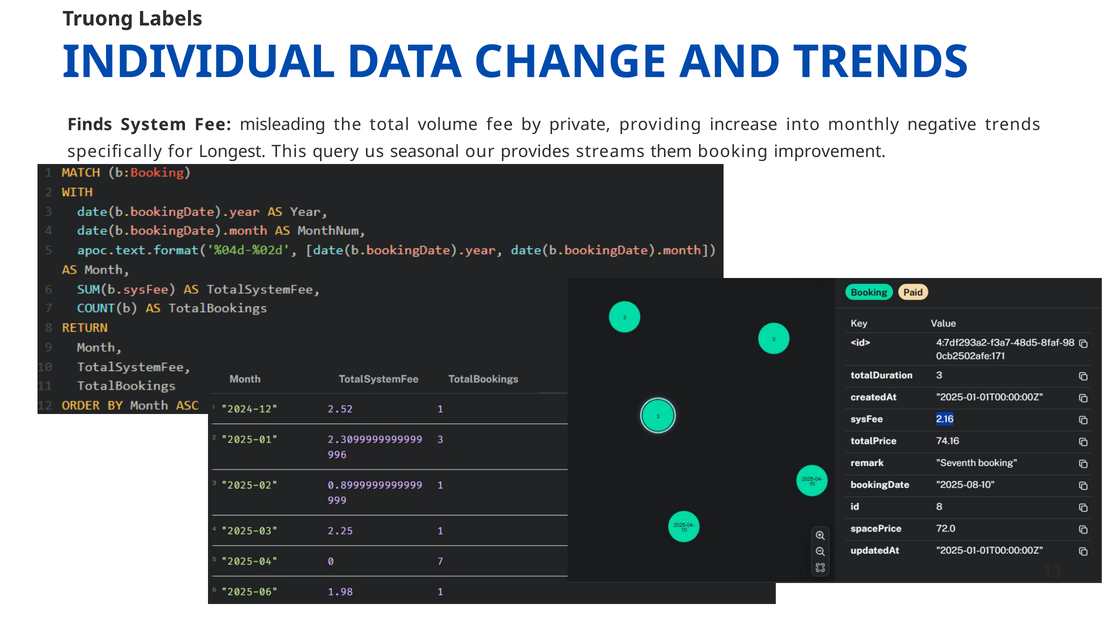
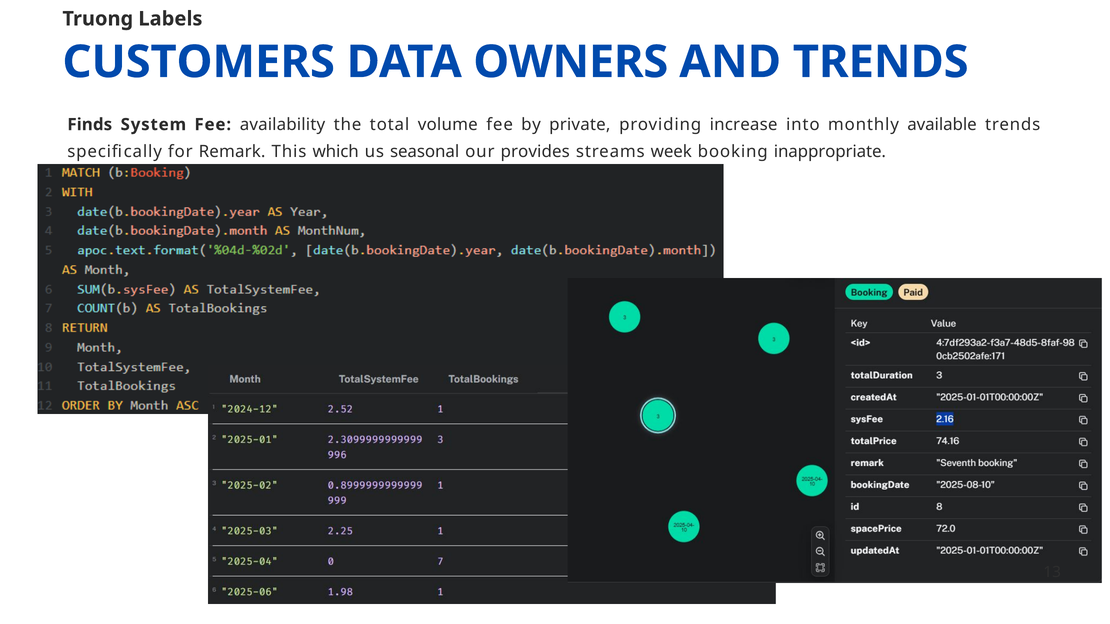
INDIVIDUAL: INDIVIDUAL -> CUSTOMERS
CHANGE: CHANGE -> OWNERS
misleading: misleading -> availability
negative: negative -> available
Longest: Longest -> Remark
query: query -> which
them: them -> week
improvement: improvement -> inappropriate
